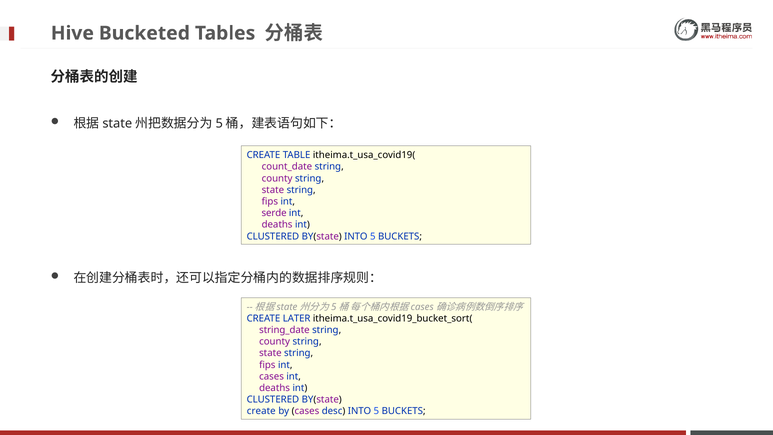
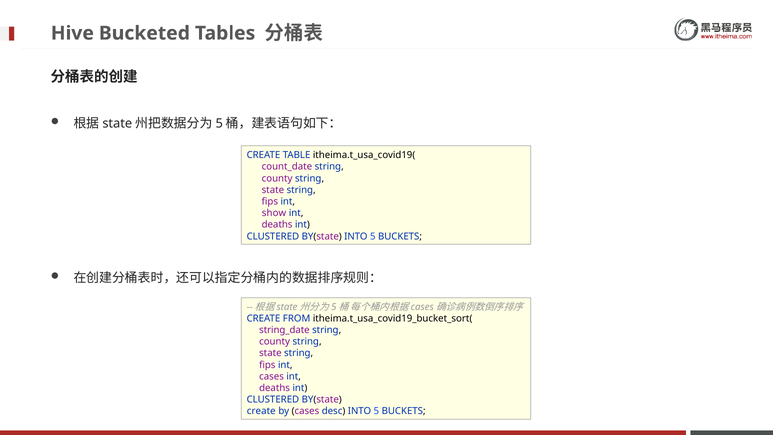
serde: serde -> show
LATER: LATER -> FROM
